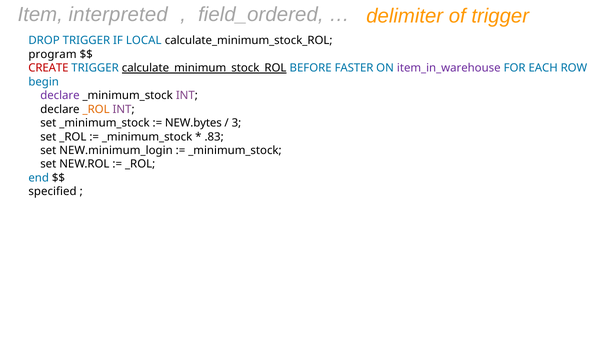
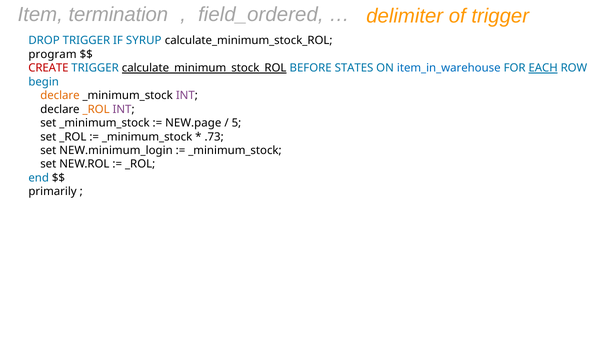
interpreted: interpreted -> termination
LOCAL: LOCAL -> SYRUP
FASTER: FASTER -> STATES
item_in_warehouse colour: purple -> blue
EACH underline: none -> present
declare at (60, 96) colour: purple -> orange
NEW.bytes: NEW.bytes -> NEW.page
3: 3 -> 5
.83: .83 -> .73
specified: specified -> primarily
